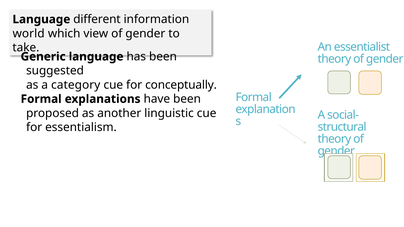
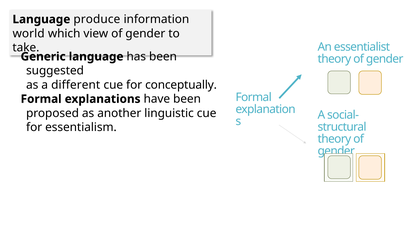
different: different -> produce
category: category -> different
